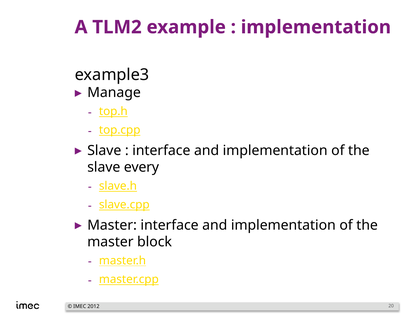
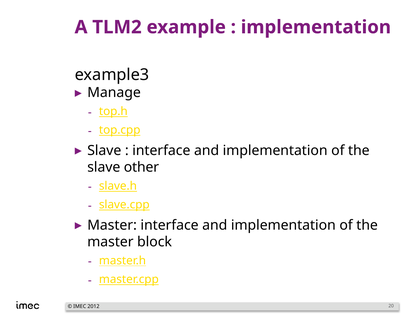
every: every -> other
